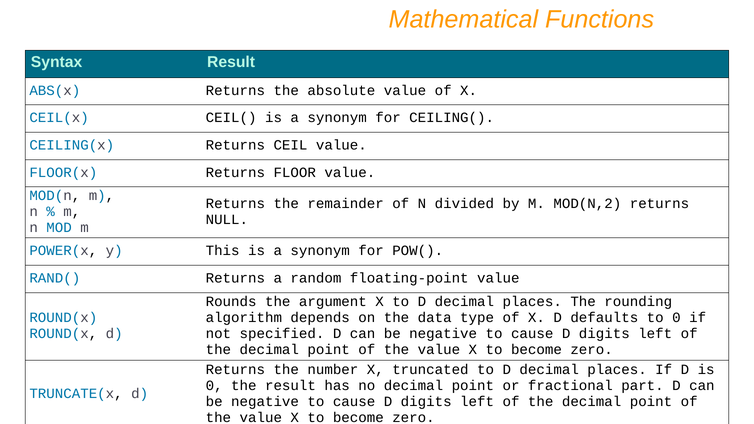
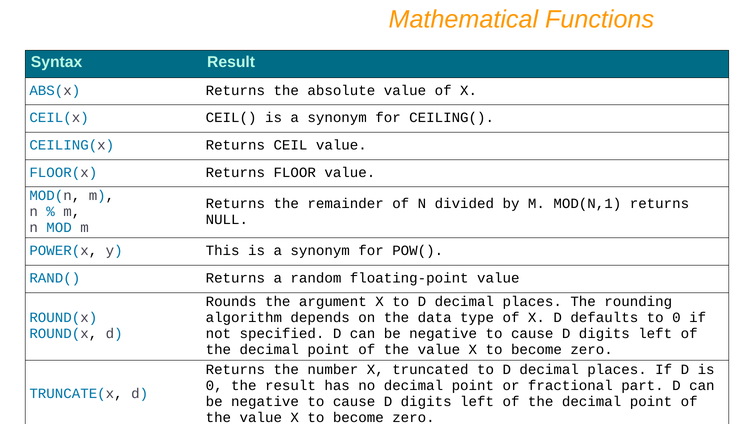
MOD(N,2: MOD(N,2 -> MOD(N,1
